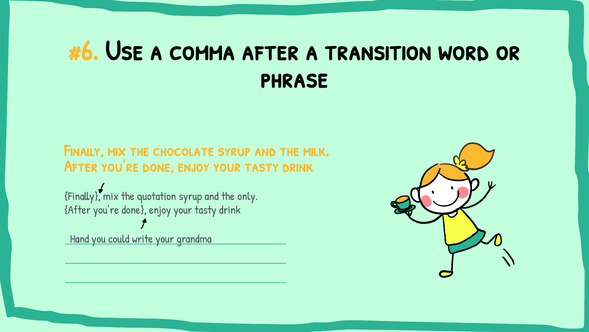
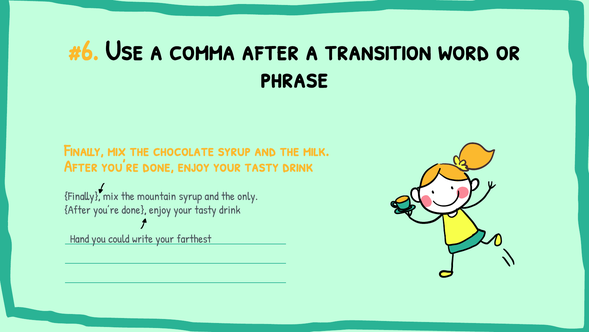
quotation: quotation -> mountain
grandma: grandma -> farthest
